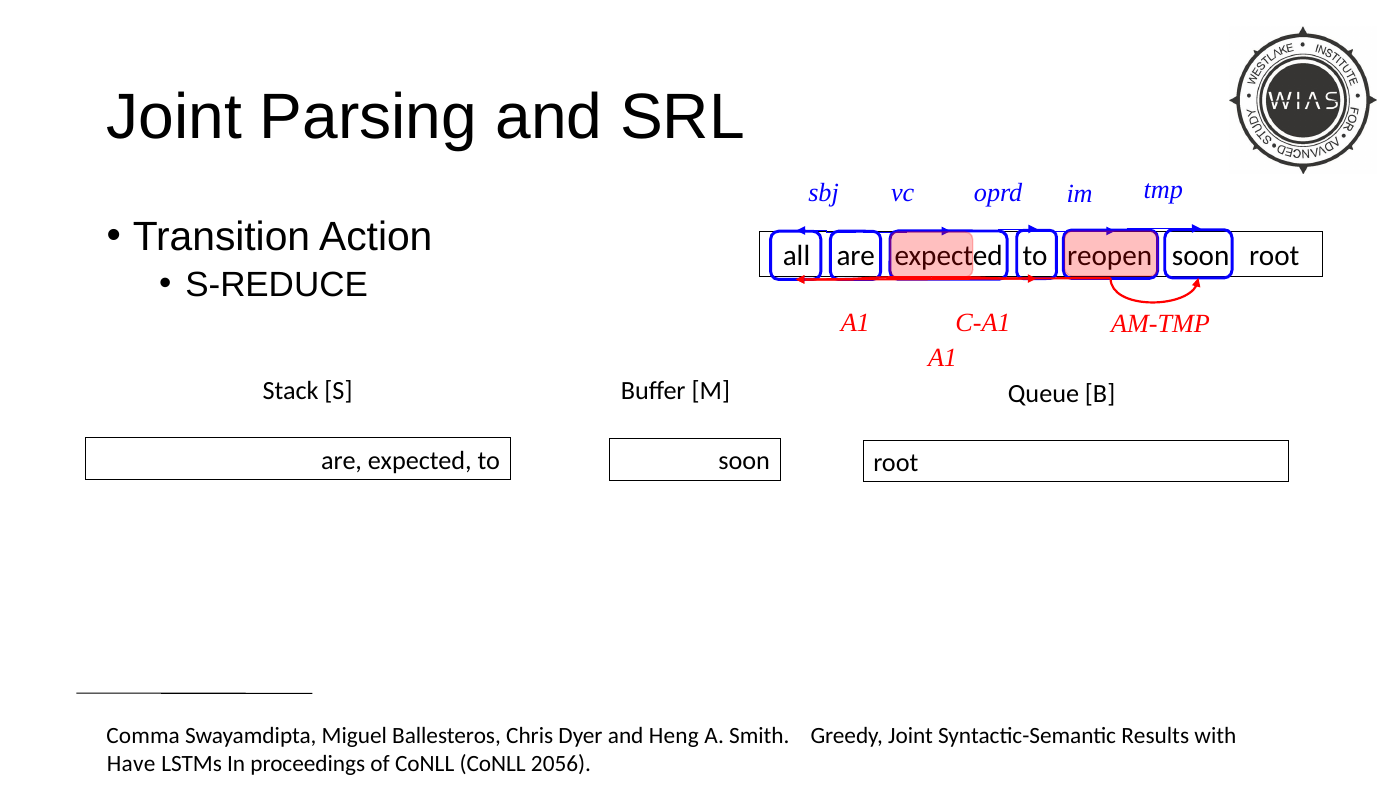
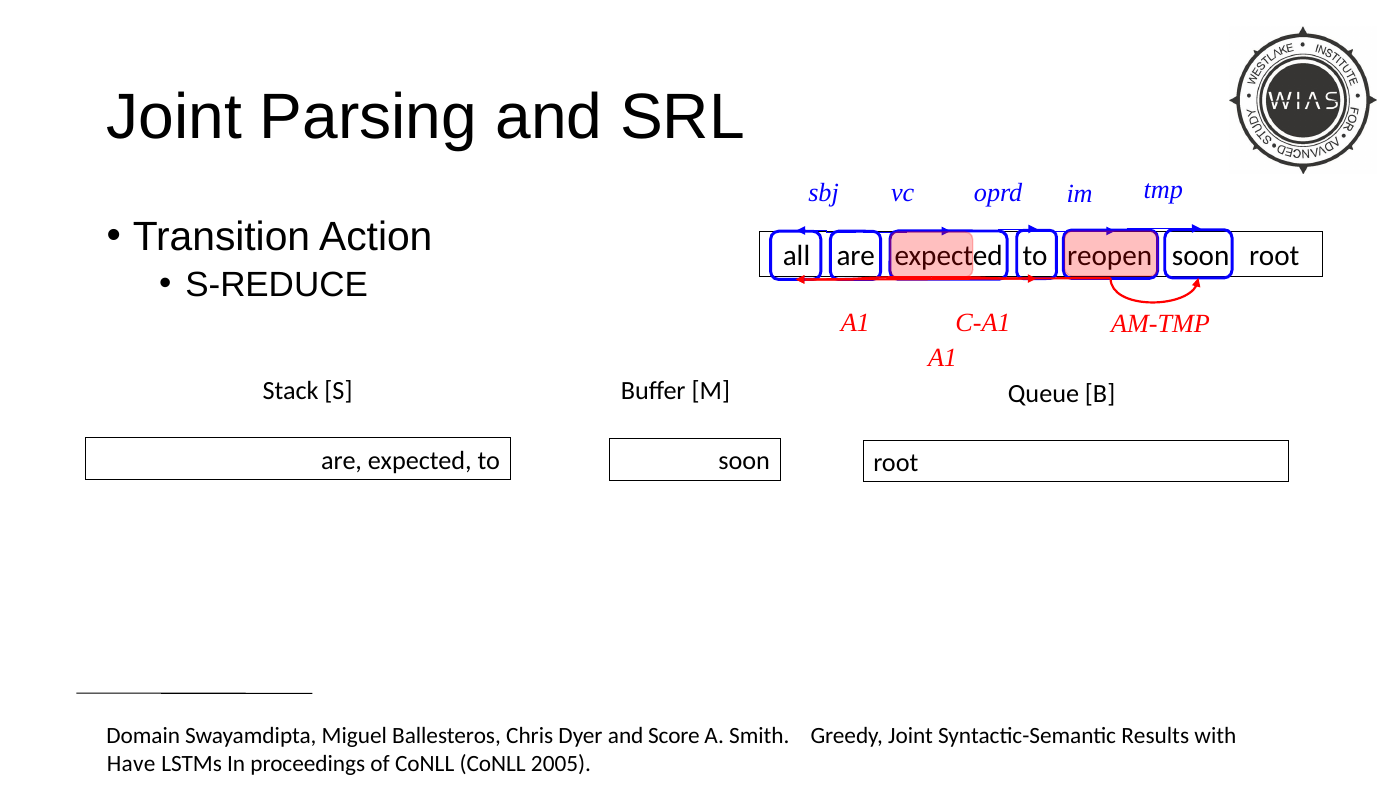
Comma: Comma -> Domain
Heng: Heng -> Score
2056: 2056 -> 2005
